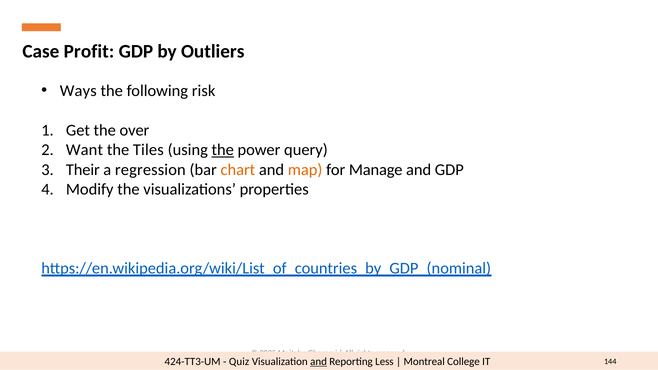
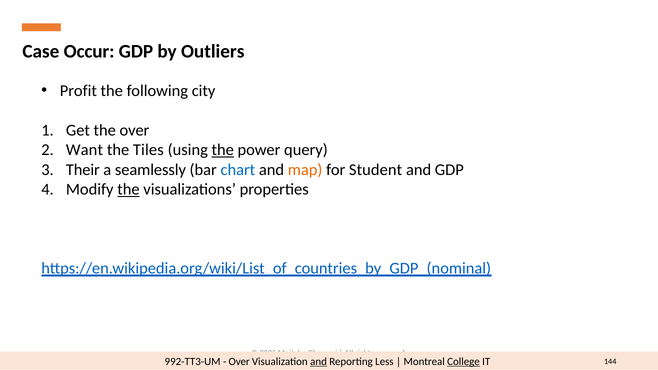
Profit: Profit -> Occur
Ways: Ways -> Profit
risk: risk -> city
regression: regression -> seamlessly
chart colour: orange -> blue
Manage: Manage -> Student
the at (128, 190) underline: none -> present
424-TT3-UM: 424-TT3-UM -> 992-TT3-UM
Quiz at (239, 362): Quiz -> Over
College underline: none -> present
